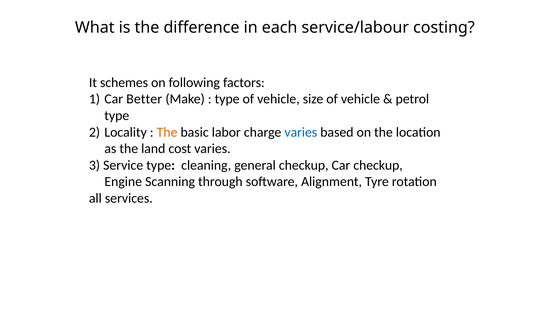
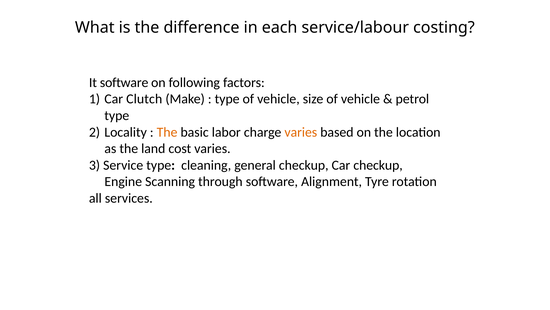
It schemes: schemes -> software
Better: Better -> Clutch
varies at (301, 132) colour: blue -> orange
